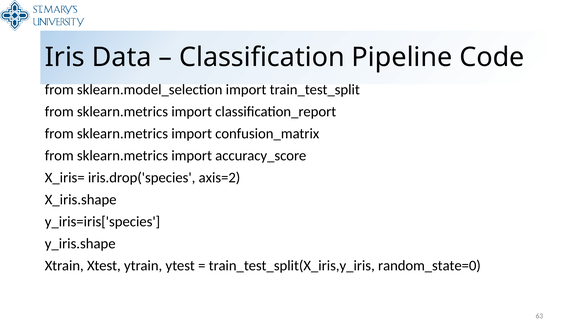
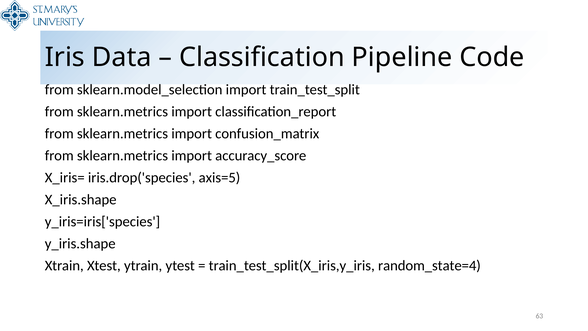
axis=2: axis=2 -> axis=5
random_state=0: random_state=0 -> random_state=4
